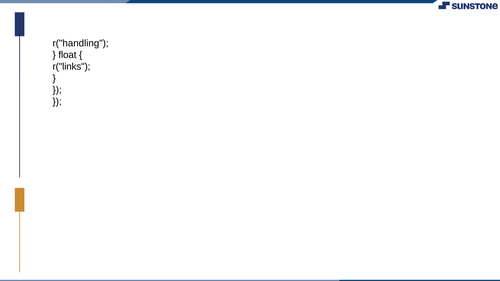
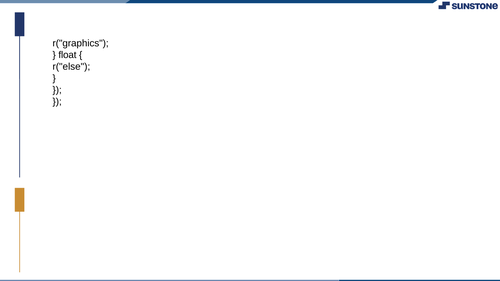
r("handling: r("handling -> r("graphics
r("links: r("links -> r("else
